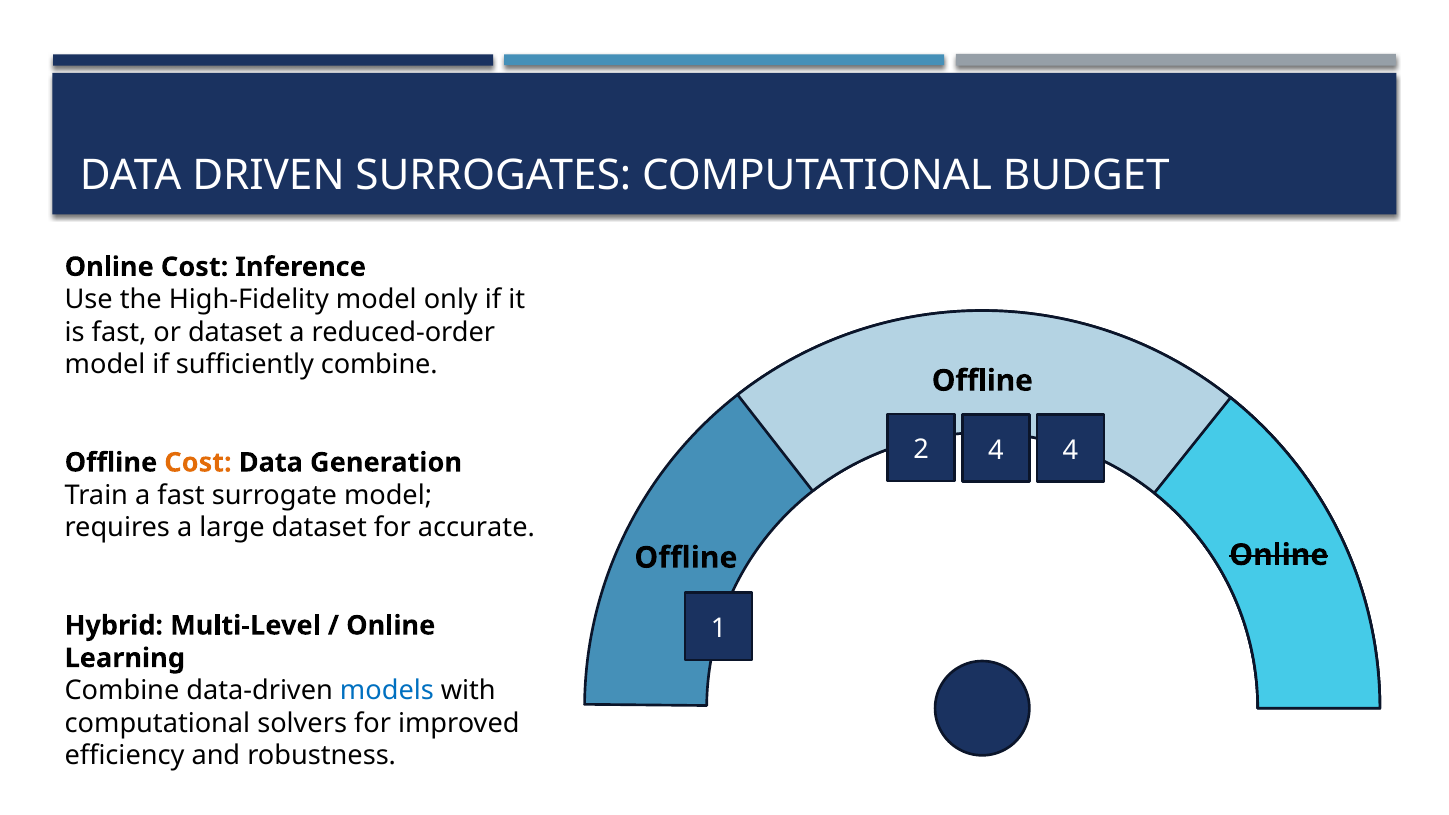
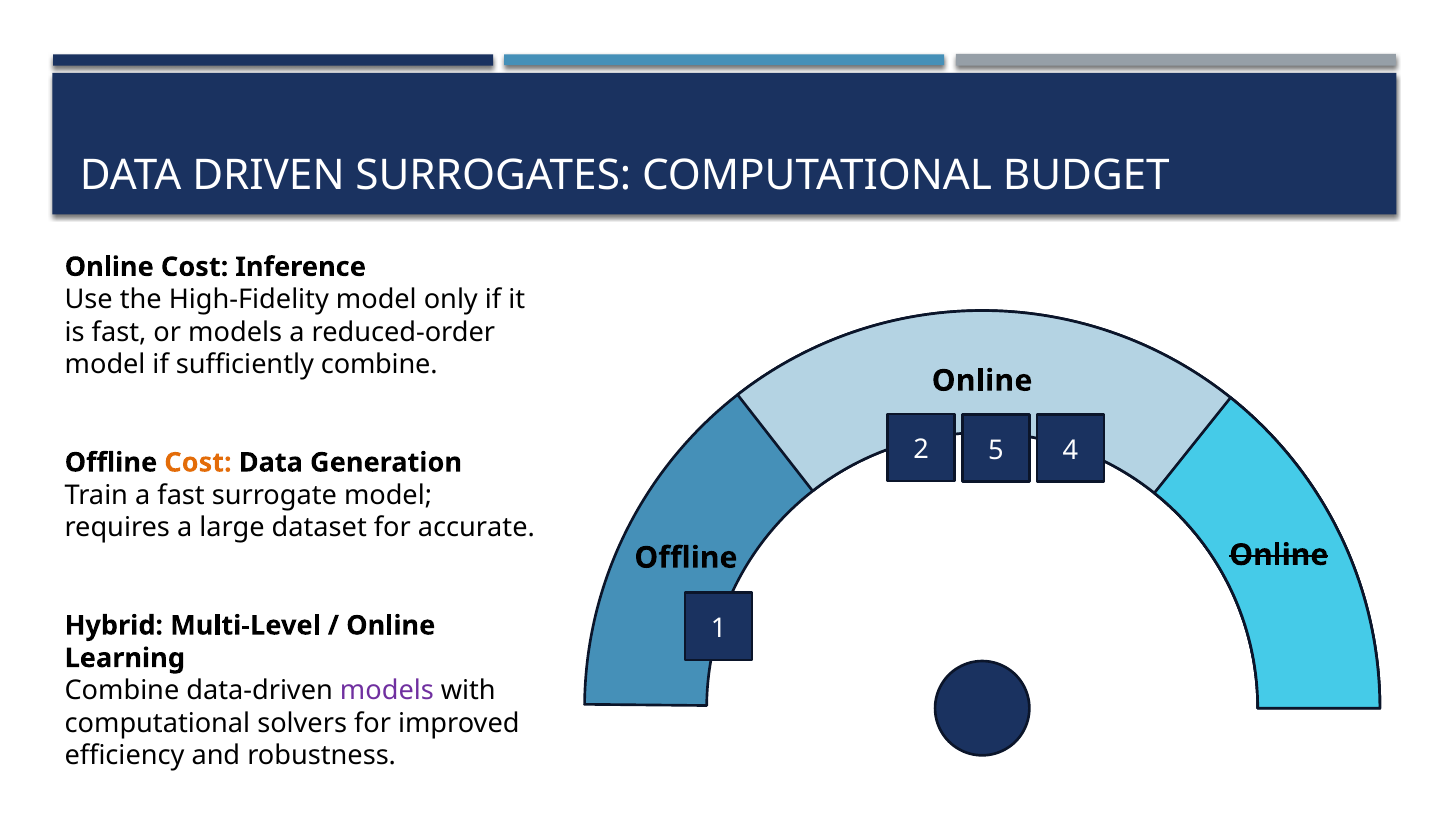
or dataset: dataset -> models
Offline at (982, 381): Offline -> Online
2 4: 4 -> 5
models at (387, 691) colour: blue -> purple
